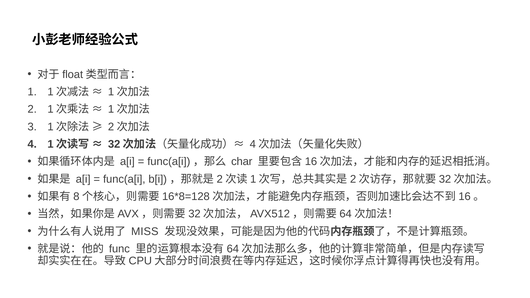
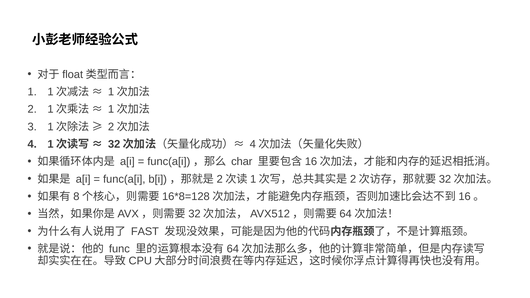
MISS: MISS -> FAST
